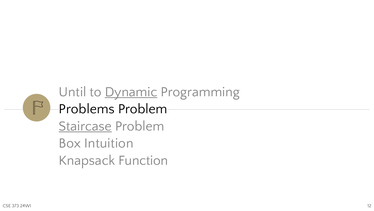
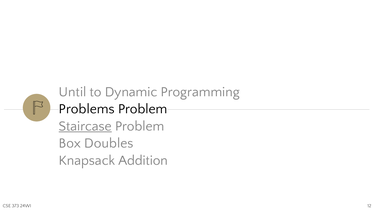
Dynamic underline: present -> none
Intuition: Intuition -> Doubles
Function: Function -> Addition
